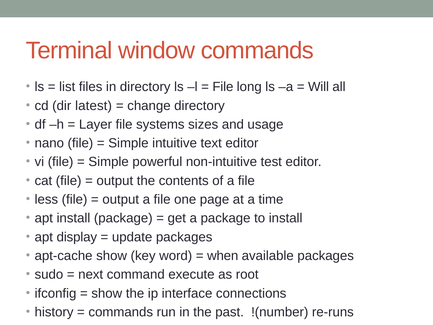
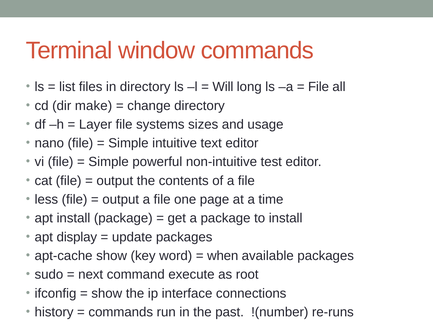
File at (223, 87): File -> Will
Will at (319, 87): Will -> File
latest: latest -> make
